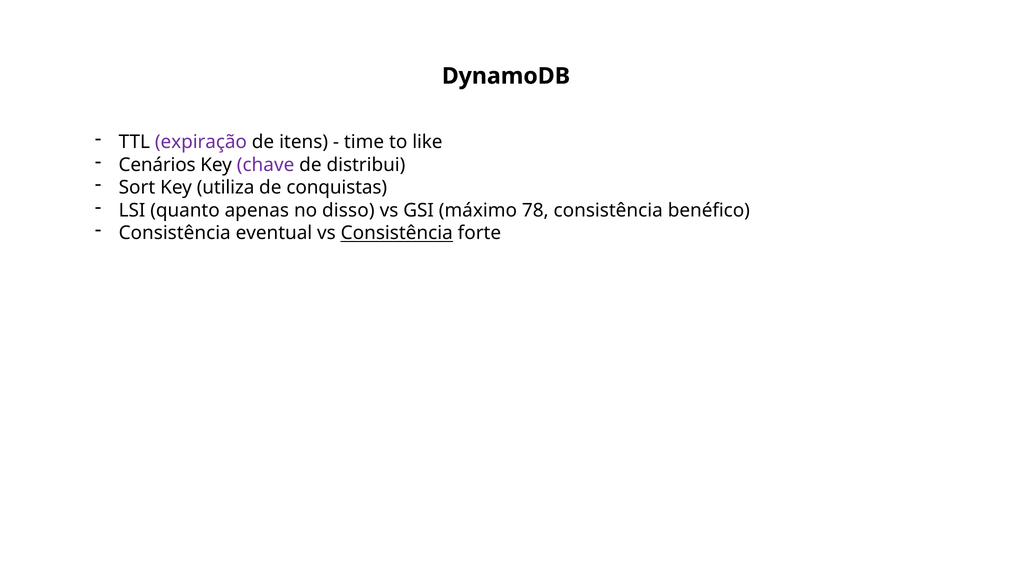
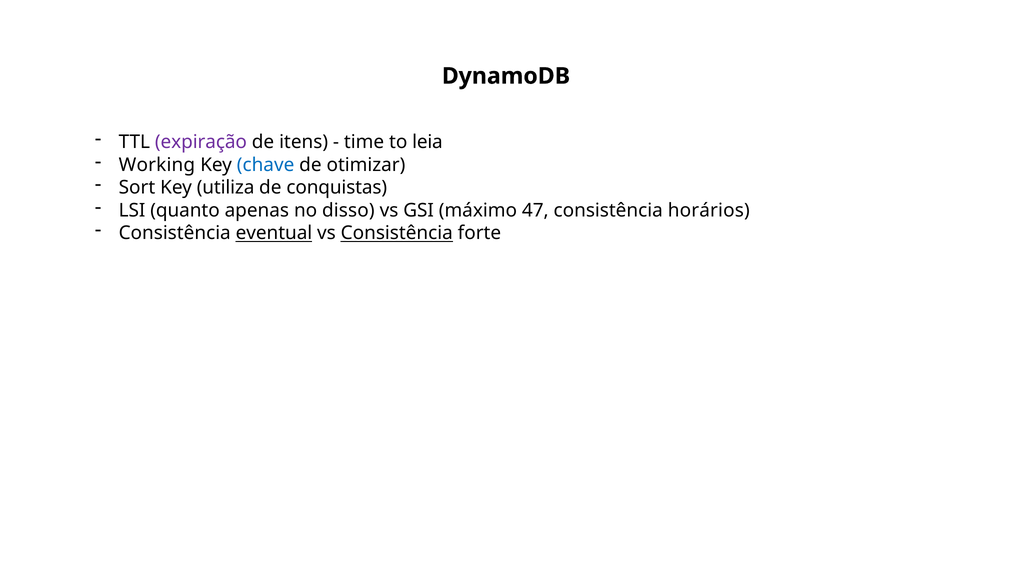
like: like -> leia
Cenários: Cenários -> Working
chave colour: purple -> blue
distribui: distribui -> otimizar
78: 78 -> 47
benéfico: benéfico -> horários
eventual underline: none -> present
